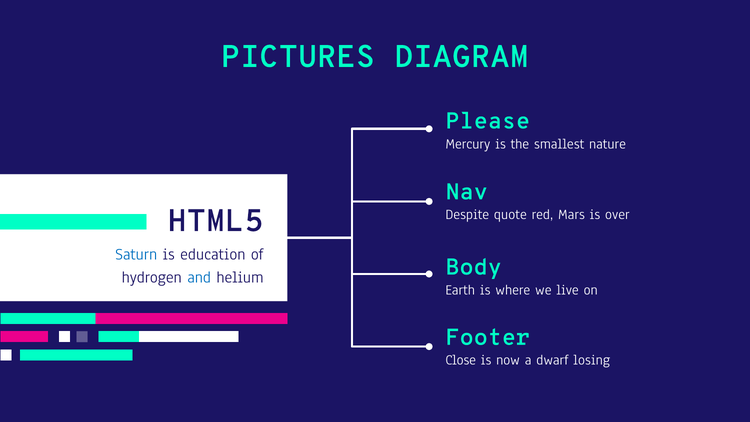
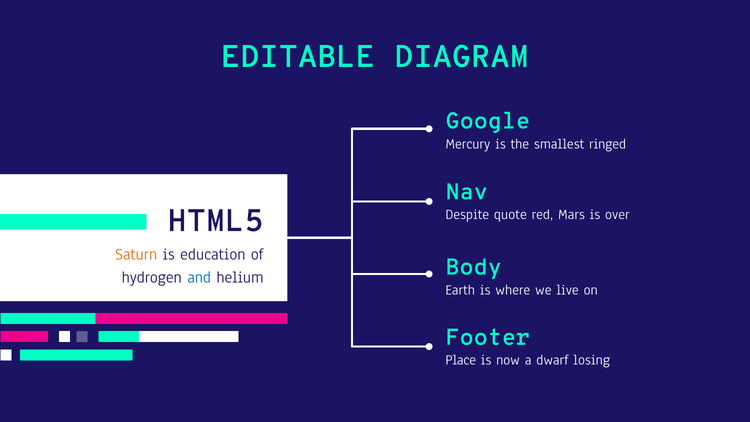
PICTURES: PICTURES -> EDITABLE
Please: Please -> Google
nature: nature -> ringed
Saturn colour: blue -> orange
Close: Close -> Place
